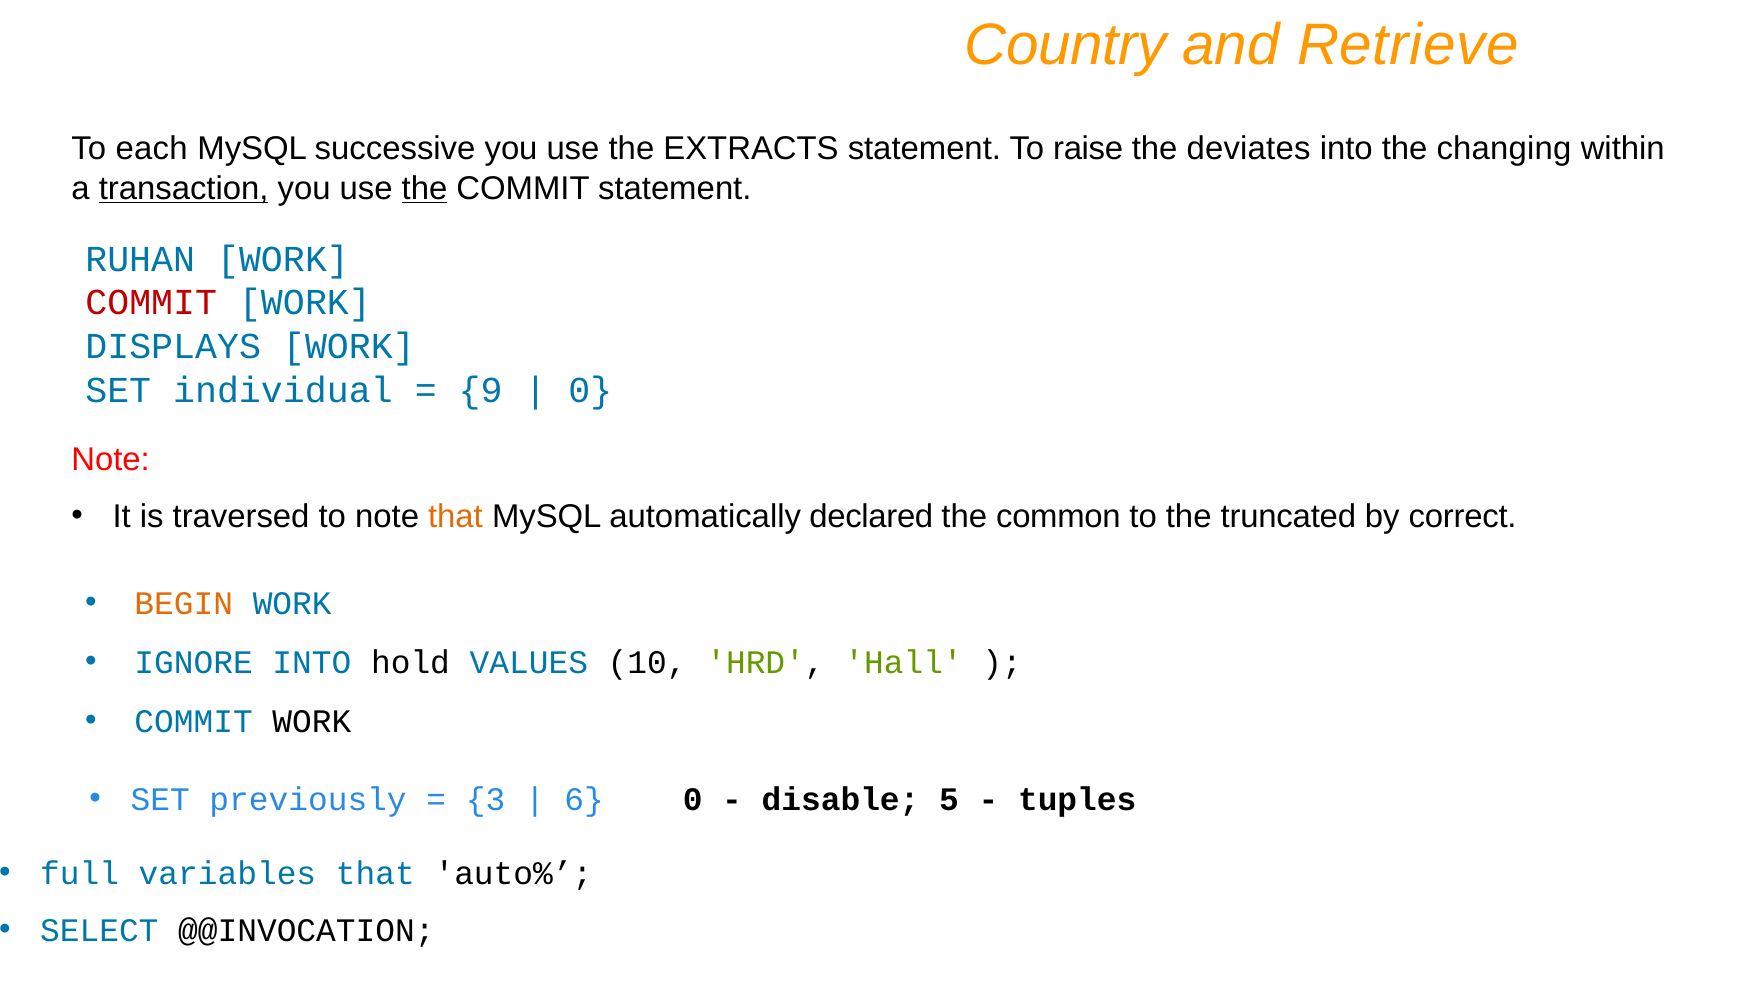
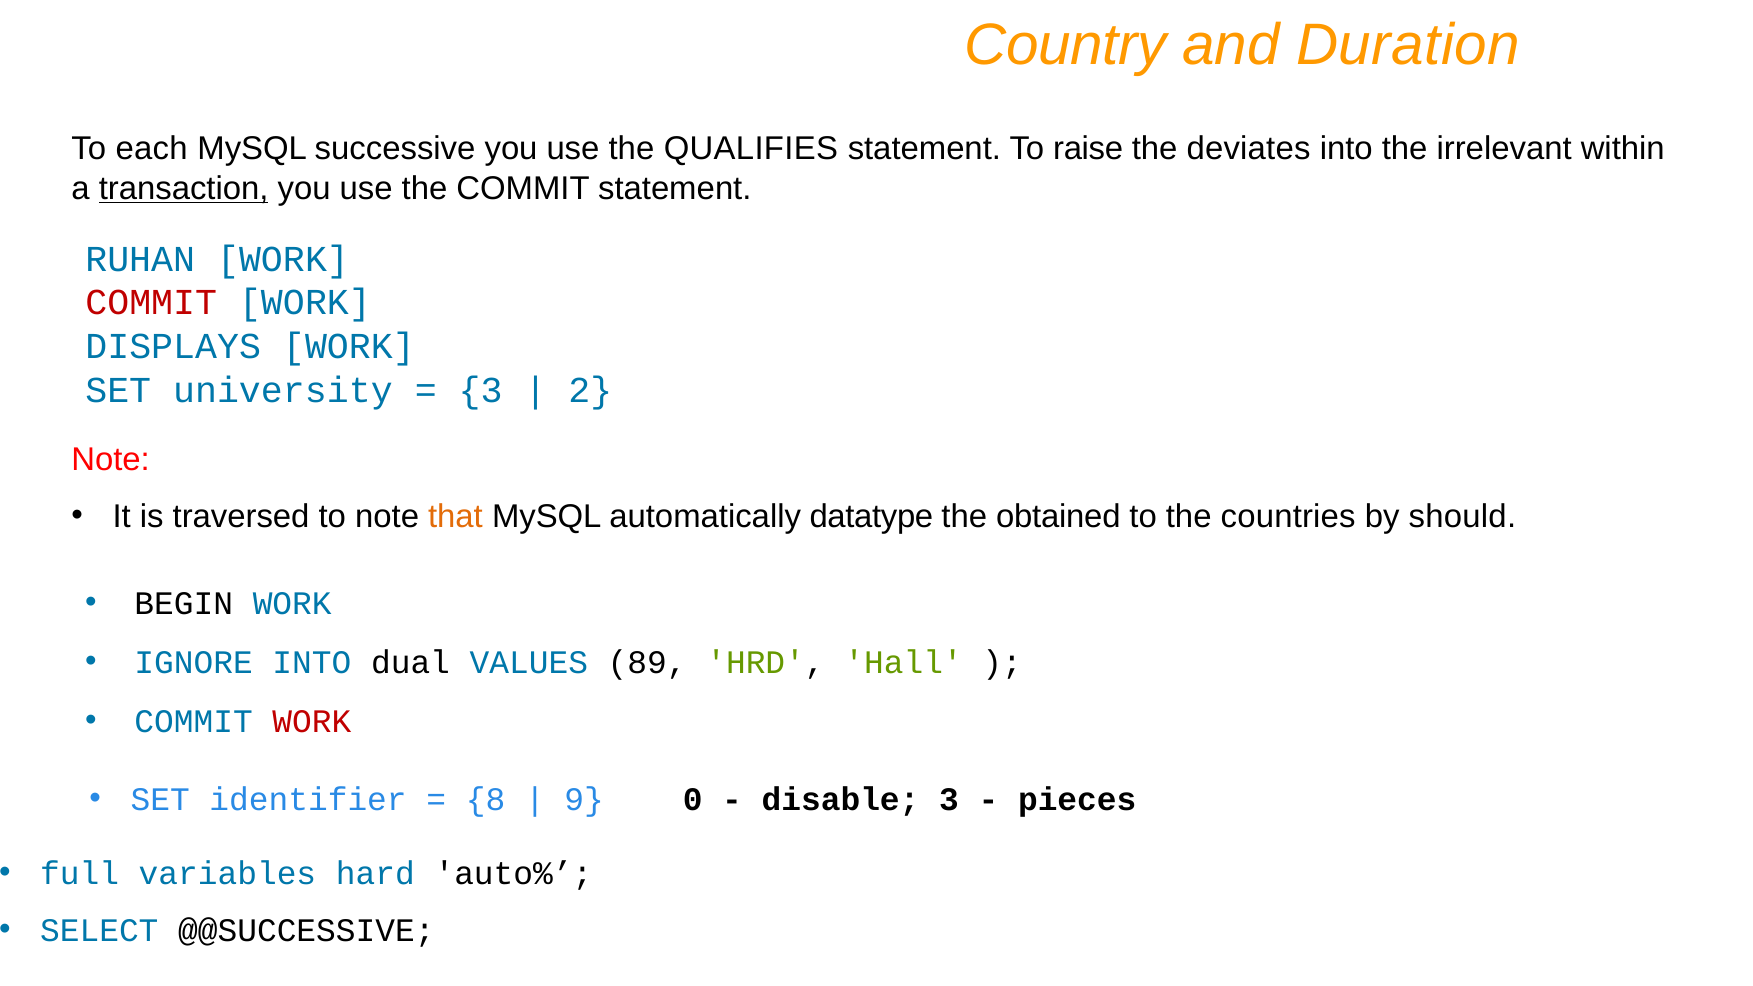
Retrieve: Retrieve -> Duration
EXTRACTS: EXTRACTS -> QUALIFIES
changing: changing -> irrelevant
the at (425, 188) underline: present -> none
individual: individual -> university
9 at (481, 390): 9 -> 3
0 at (590, 390): 0 -> 2
declared: declared -> datatype
common: common -> obtained
truncated: truncated -> countries
correct: correct -> should
BEGIN colour: orange -> black
hold: hold -> dual
10: 10 -> 89
WORK at (312, 722) colour: black -> red
previously: previously -> identifier
3: 3 -> 8
6: 6 -> 9
disable 5: 5 -> 3
tuples: tuples -> pieces
variables that: that -> hard
@@INVOCATION: @@INVOCATION -> @@SUCCESSIVE
